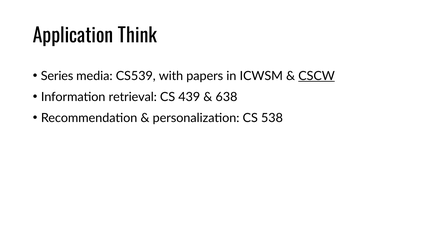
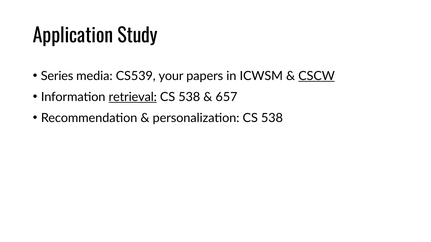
Think: Think -> Study
with: with -> your
retrieval underline: none -> present
439 at (189, 97): 439 -> 538
638: 638 -> 657
